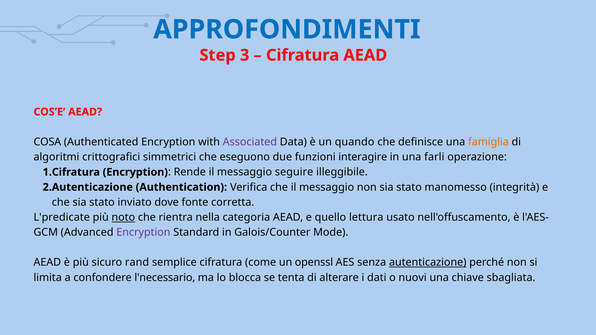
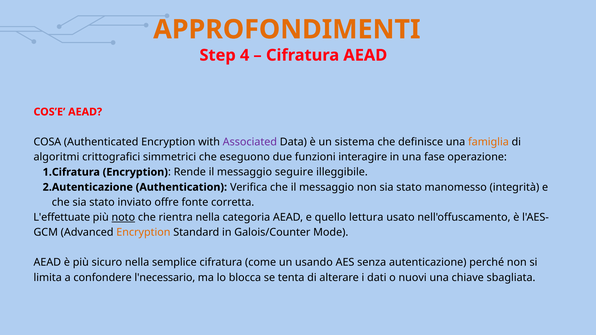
APPROFONDIMENTI colour: blue -> orange
3: 3 -> 4
quando: quando -> sistema
farli: farli -> fase
dove: dove -> offre
L'predicate: L'predicate -> L'effettuate
Encryption at (143, 232) colour: purple -> orange
sicuro rand: rand -> nella
openssl: openssl -> usando
autenticazione underline: present -> none
